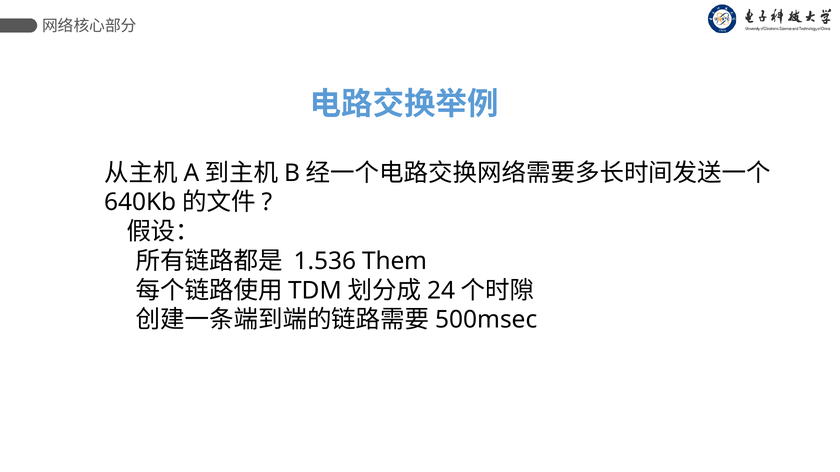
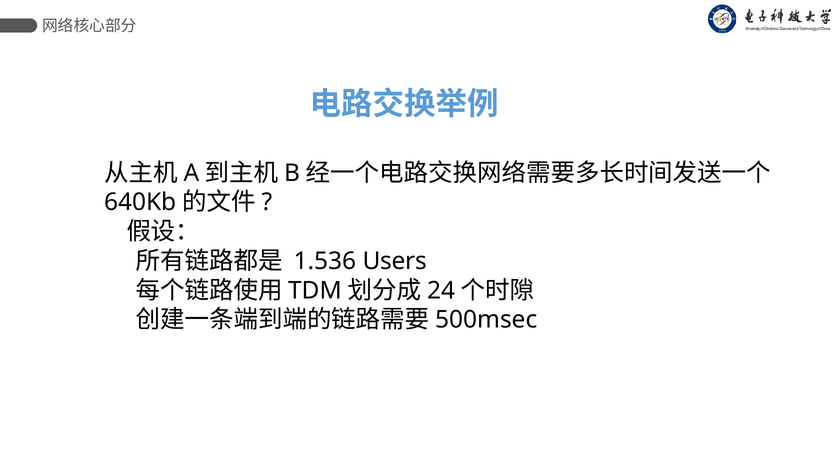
Them: Them -> Users
